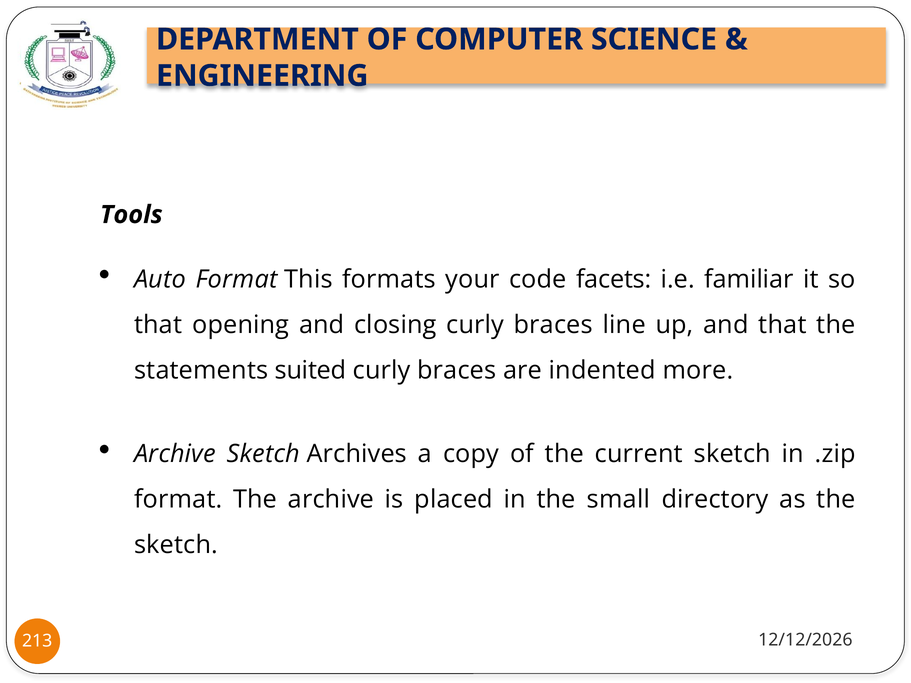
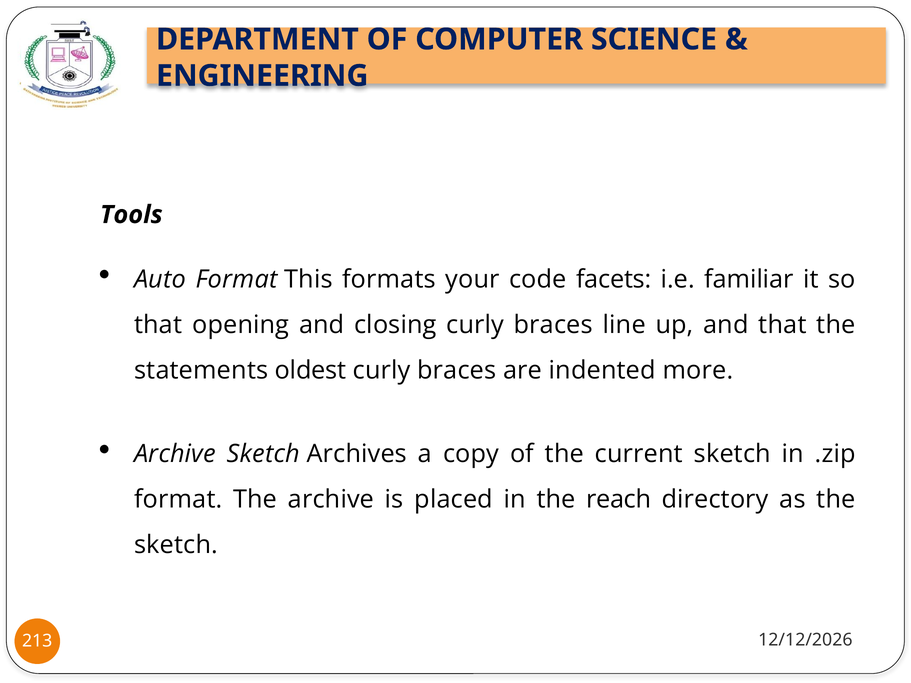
suited: suited -> oldest
small: small -> reach
